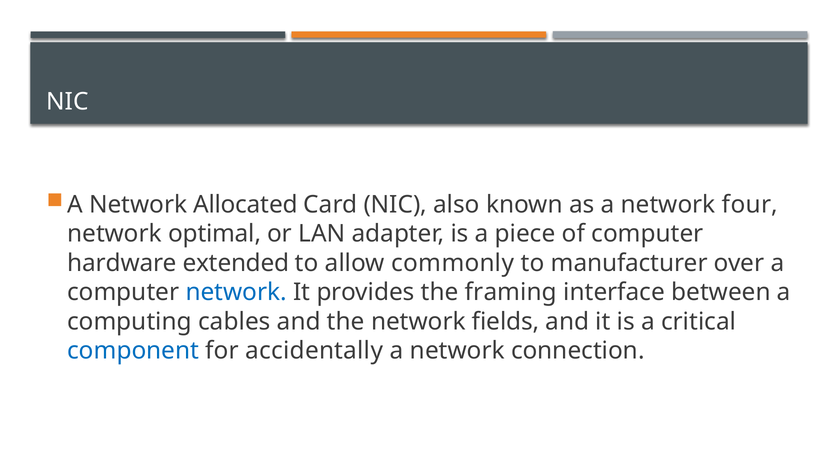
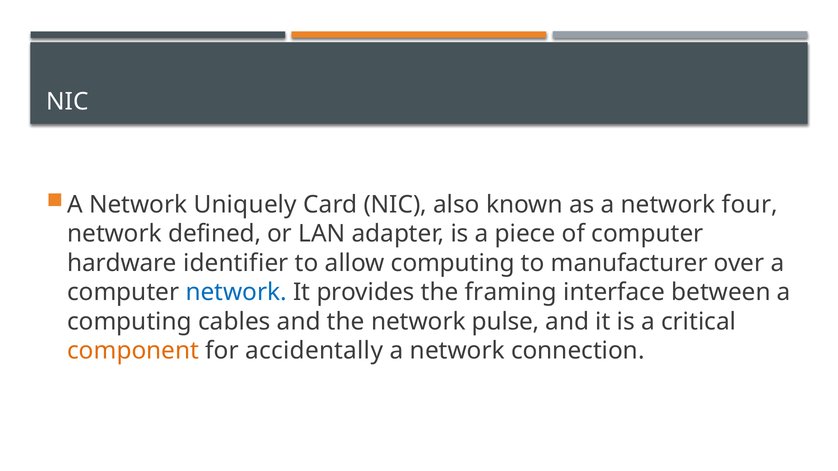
Allocated: Allocated -> Uniquely
optimal: optimal -> defined
extended: extended -> identifier
allow commonly: commonly -> computing
fields: fields -> pulse
component colour: blue -> orange
